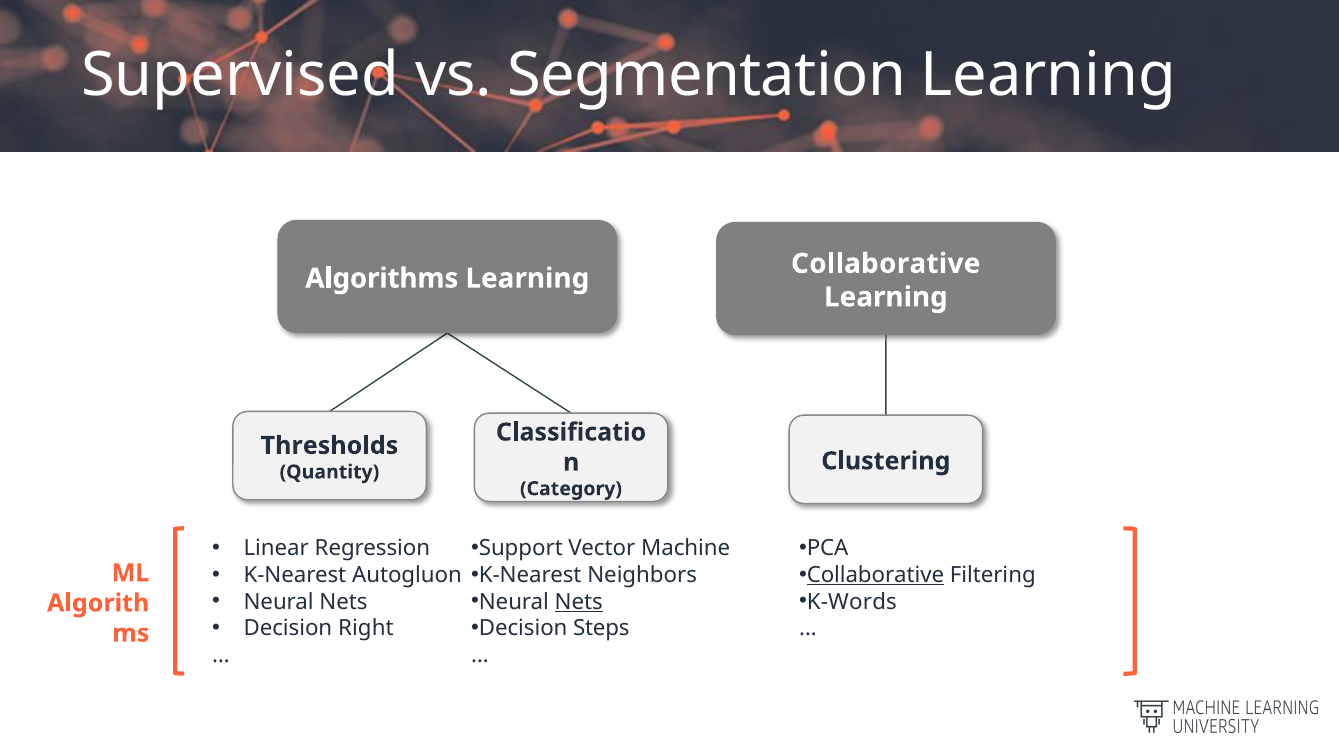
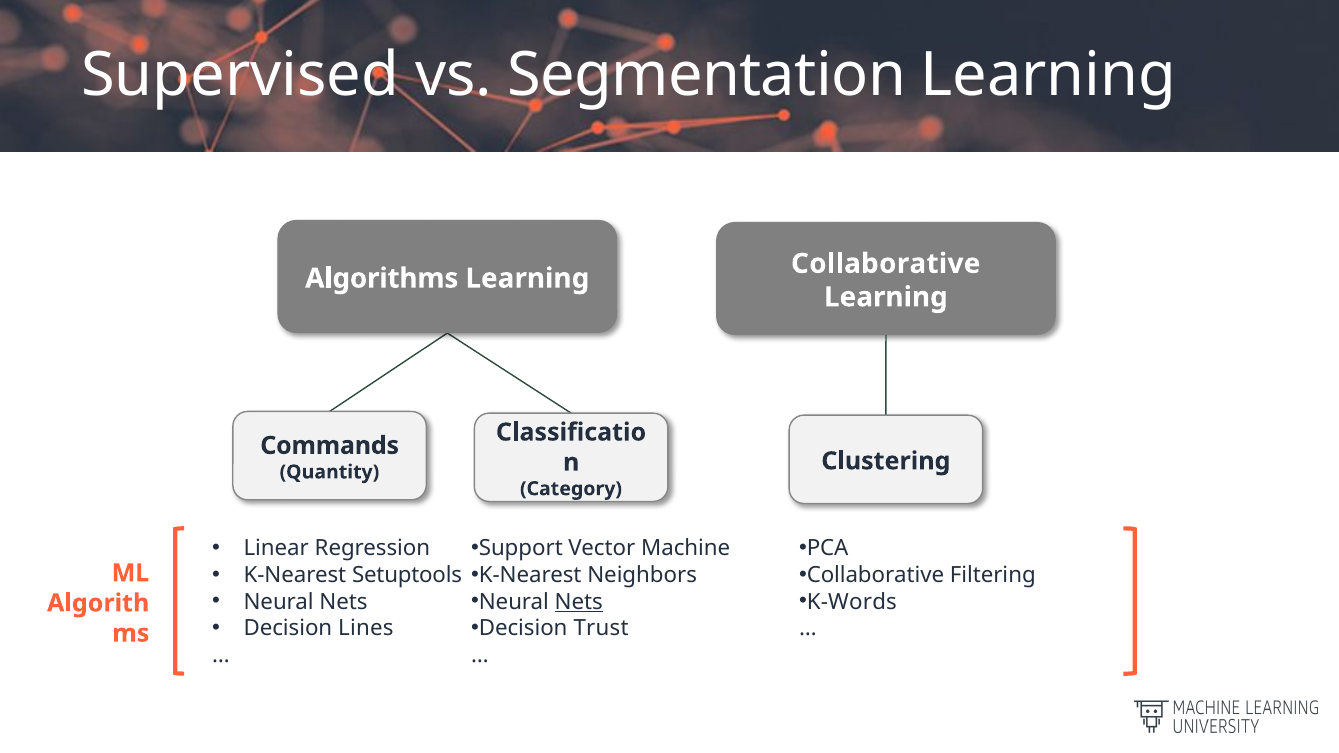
Thresholds: Thresholds -> Commands
Autogluon: Autogluon -> Setuptools
Collaborative at (875, 575) underline: present -> none
Right: Right -> Lines
Steps: Steps -> Trust
